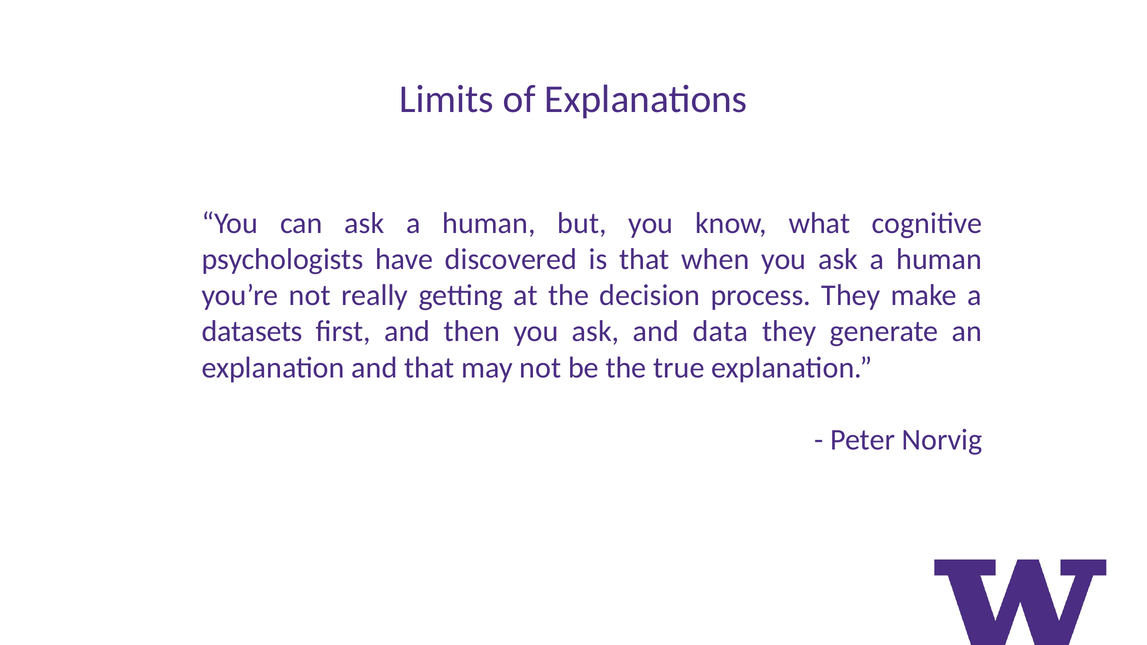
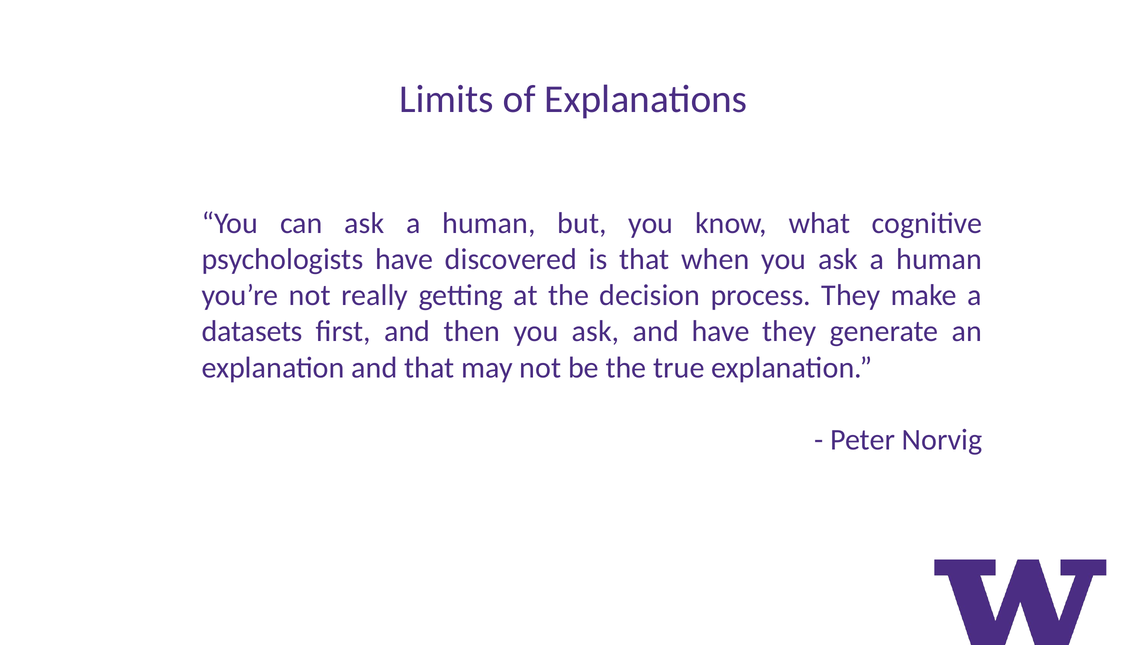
and data: data -> have
